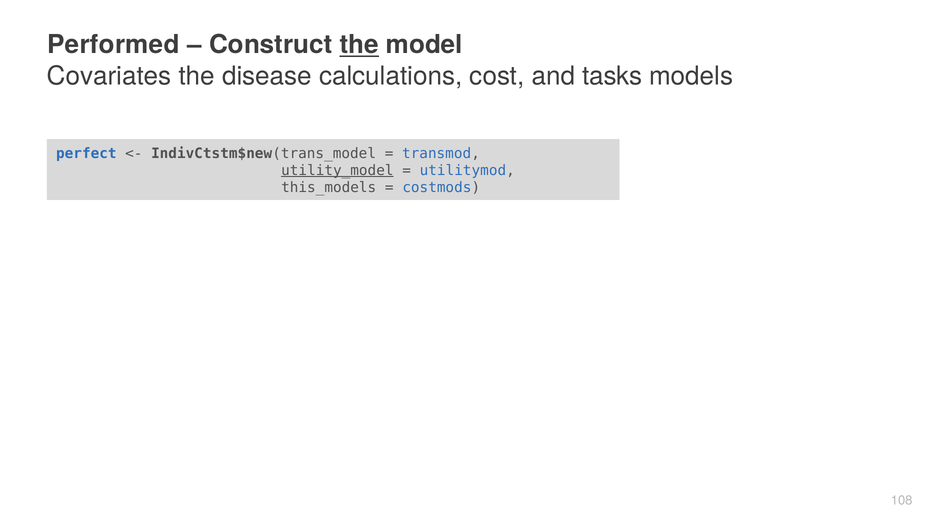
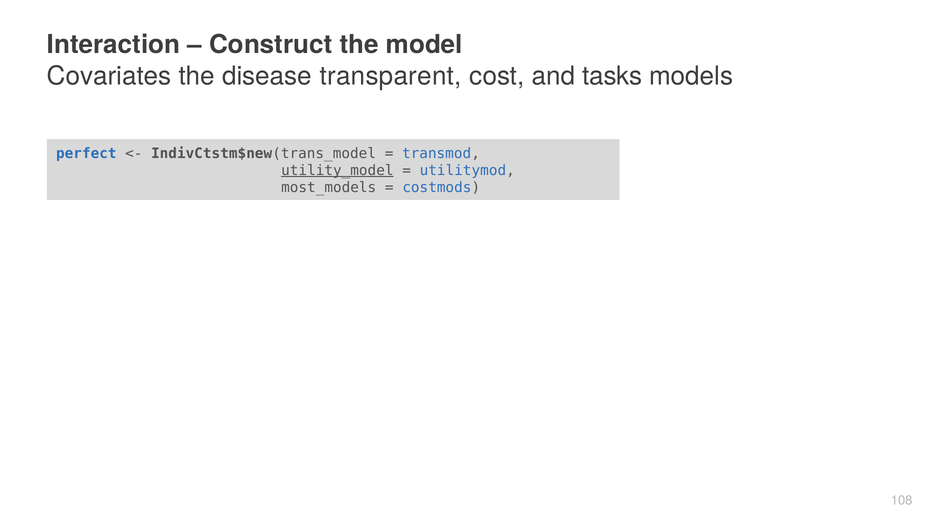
Performed: Performed -> Interaction
the at (359, 45) underline: present -> none
calculations: calculations -> transparent
this_models: this_models -> most_models
